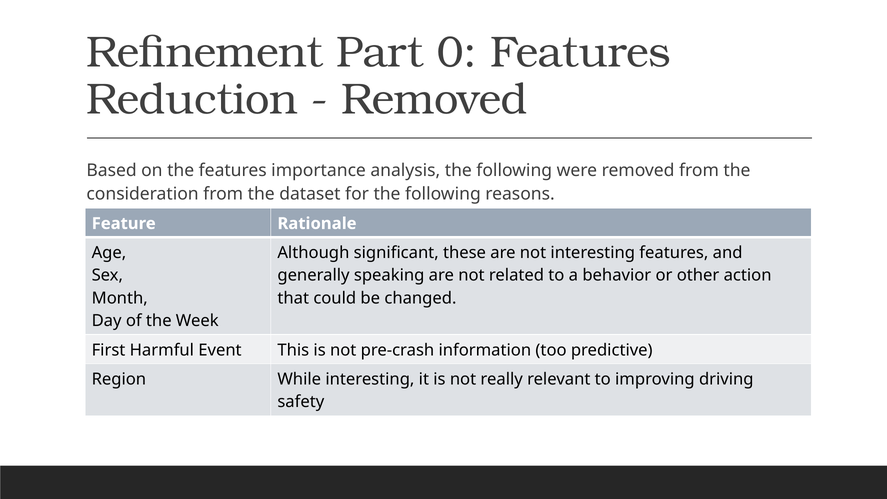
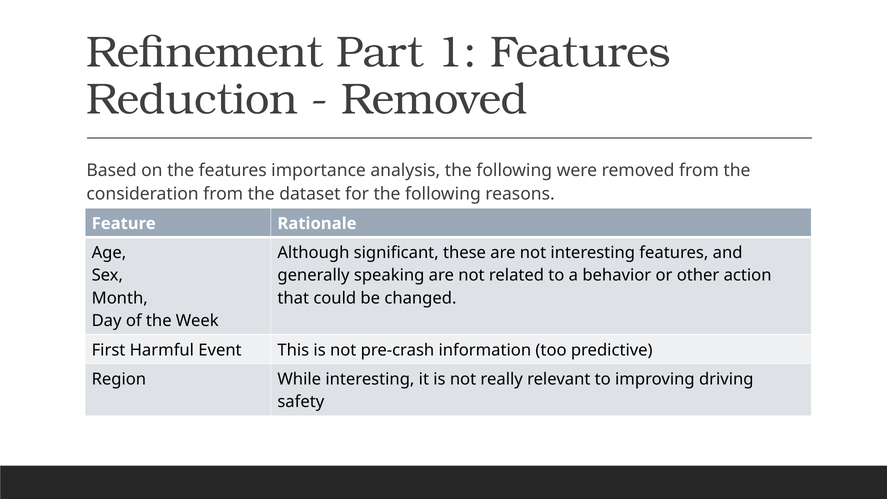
0: 0 -> 1
